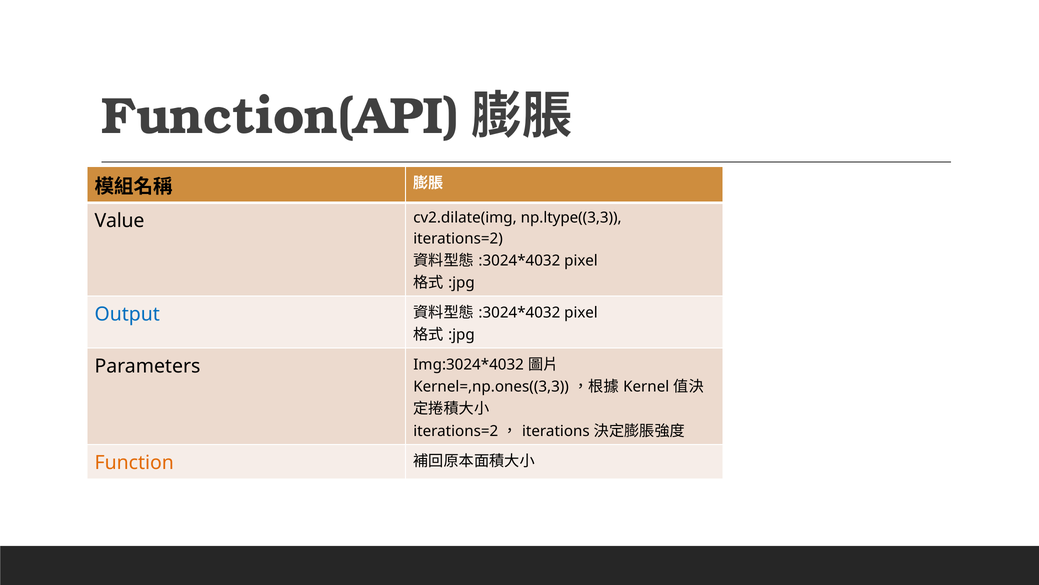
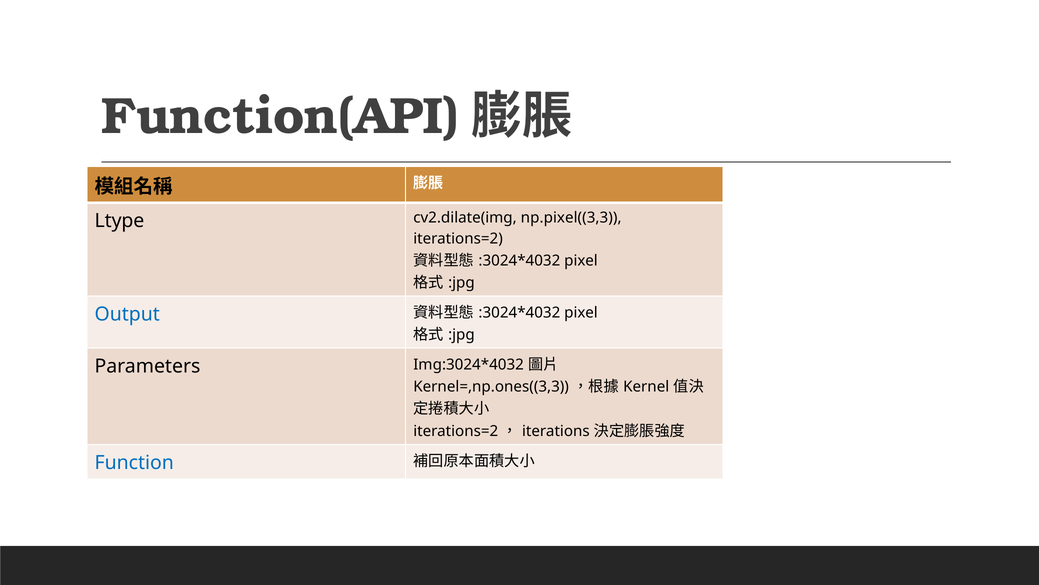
Value: Value -> Ltype
np.ltype((3,3: np.ltype((3,3 -> np.pixel((3,3
Function colour: orange -> blue
